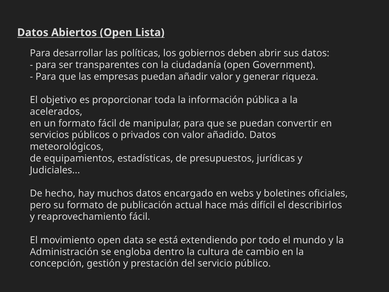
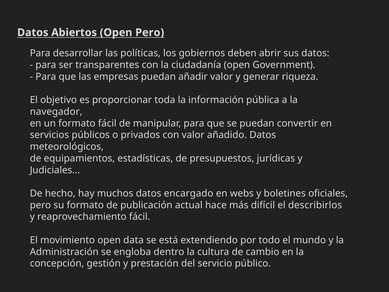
Open Lista: Lista -> Pero
acelerados: acelerados -> navegador
